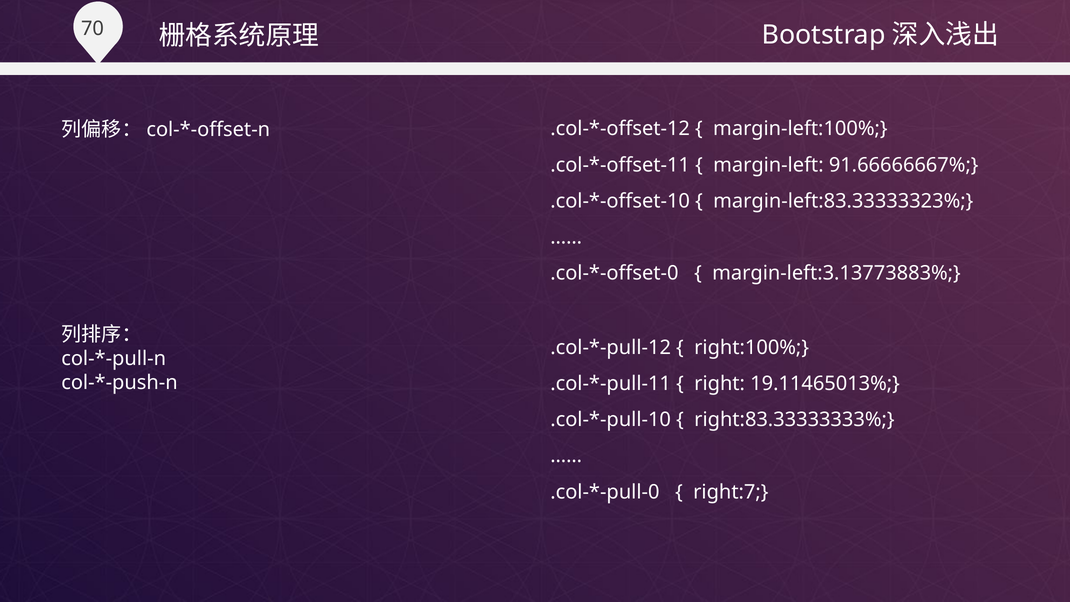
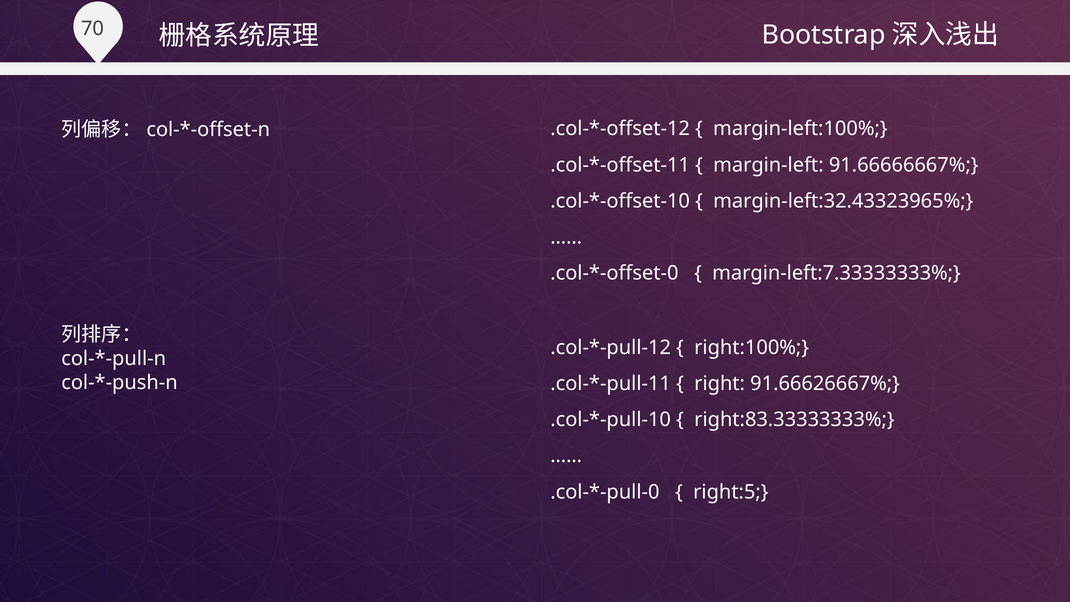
margin-left:83.33333323%: margin-left:83.33333323% -> margin-left:32.43323965%
margin-left:3.13773883%: margin-left:3.13773883% -> margin-left:7.33333333%
19.11465013%: 19.11465013% -> 91.66626667%
right:7: right:7 -> right:5
